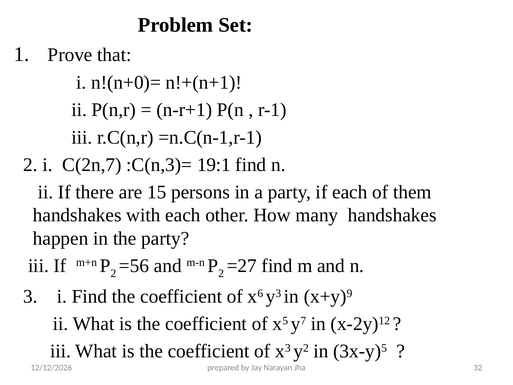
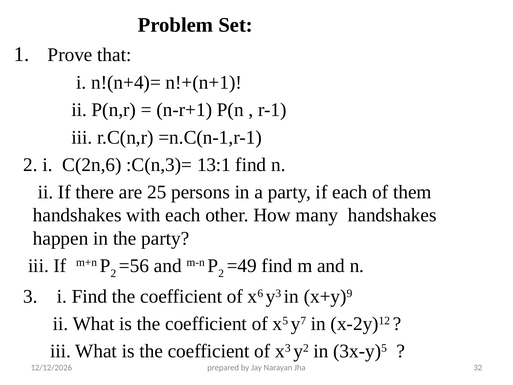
n!(n+0)=: n!(n+0)= -> n!(n+4)=
C(2n,7: C(2n,7 -> C(2n,6
19:1: 19:1 -> 13:1
15: 15 -> 25
=27: =27 -> =49
